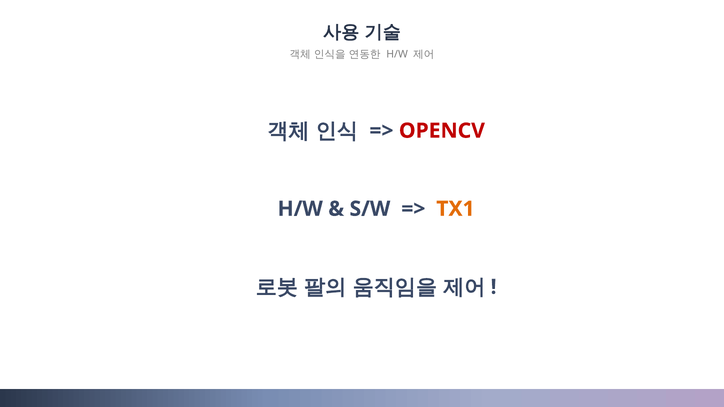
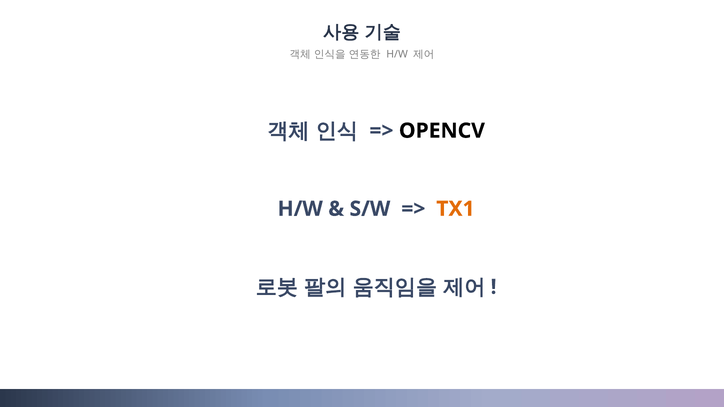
OPENCV colour: red -> black
